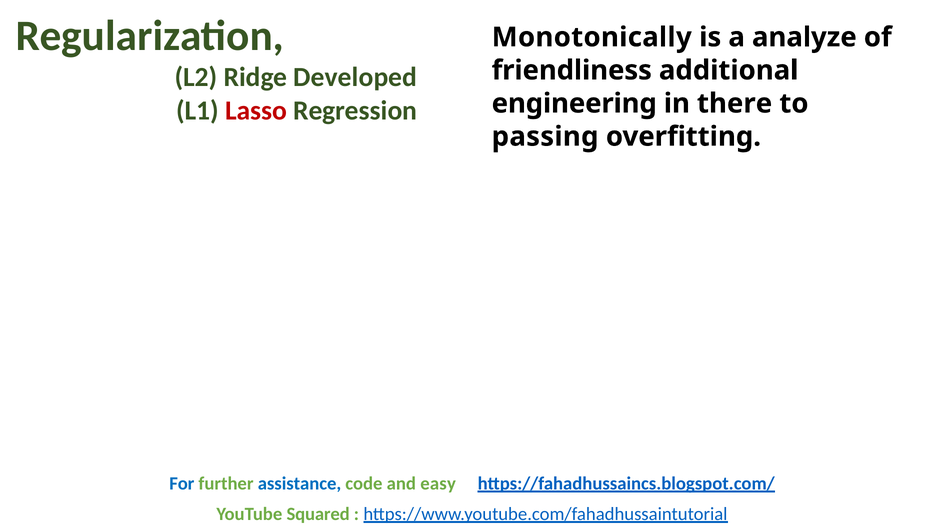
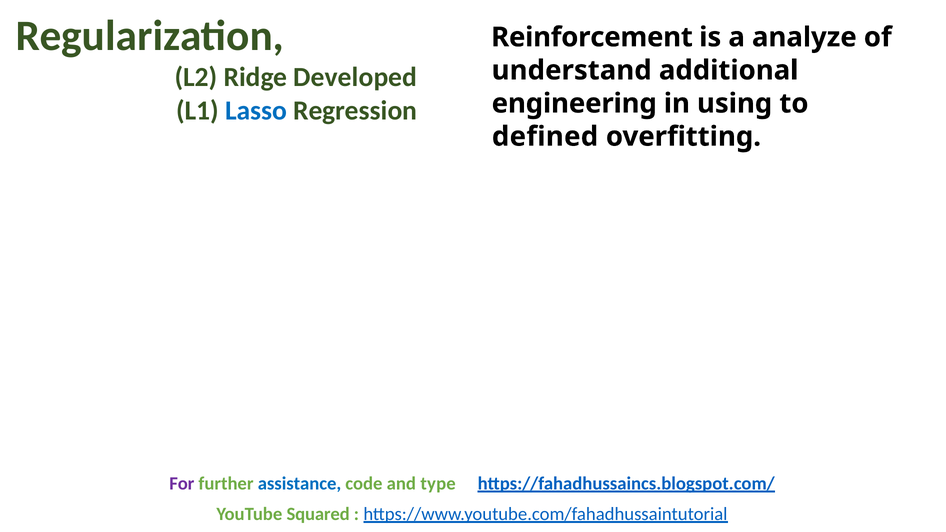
Monotonically: Monotonically -> Reinforcement
friendliness: friendliness -> understand
there: there -> using
Lasso colour: red -> blue
passing: passing -> defined
For colour: blue -> purple
easy: easy -> type
